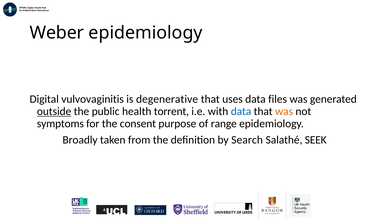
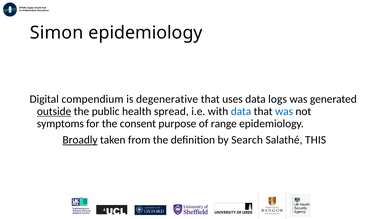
Weber: Weber -> Simon
vulvovaginitis: vulvovaginitis -> compendium
files: files -> logs
torrent: torrent -> spread
was at (284, 111) colour: orange -> blue
Broadly underline: none -> present
SEEK: SEEK -> THIS
